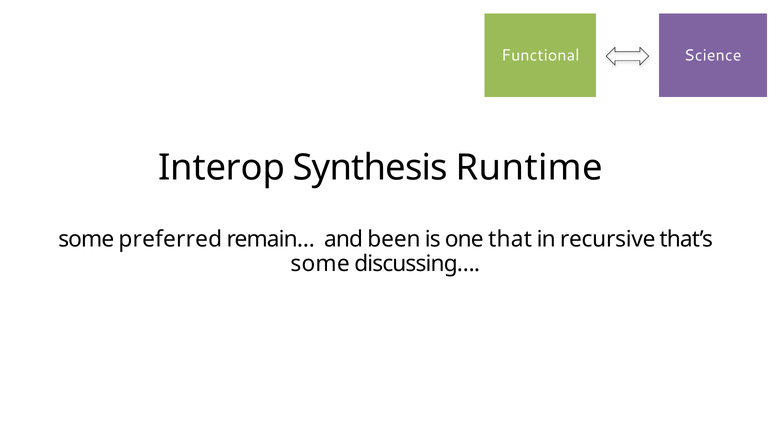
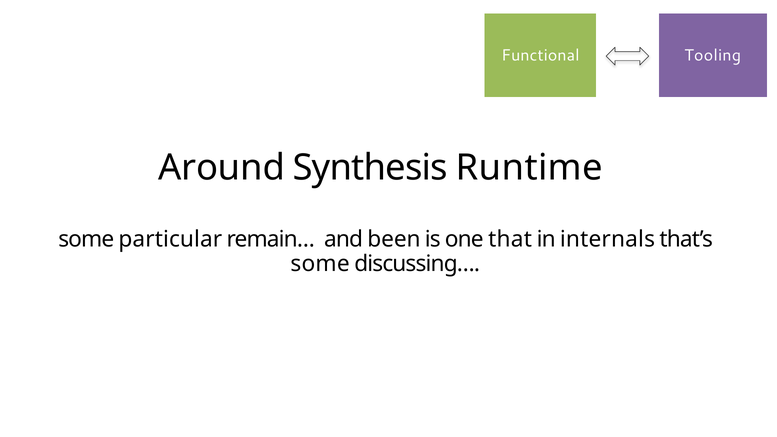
Science: Science -> Tooling
Interop: Interop -> Around
preferred: preferred -> particular
recursive: recursive -> internals
